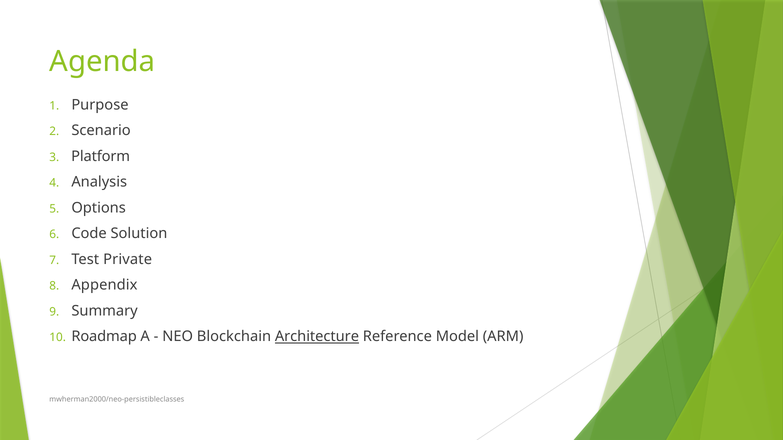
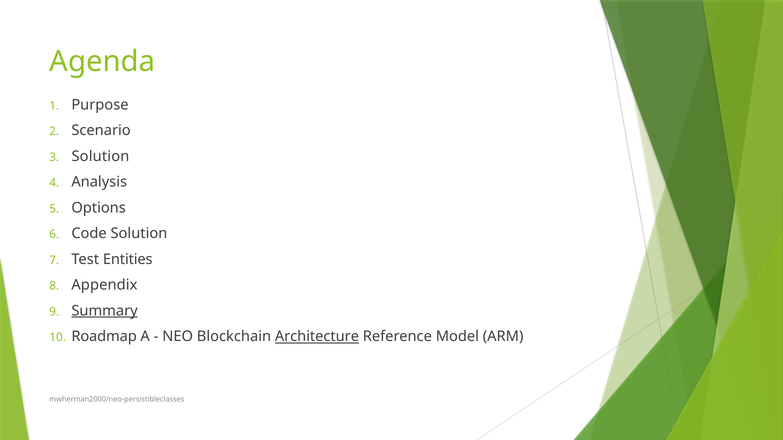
Platform at (101, 156): Platform -> Solution
Private: Private -> Entities
Summary underline: none -> present
